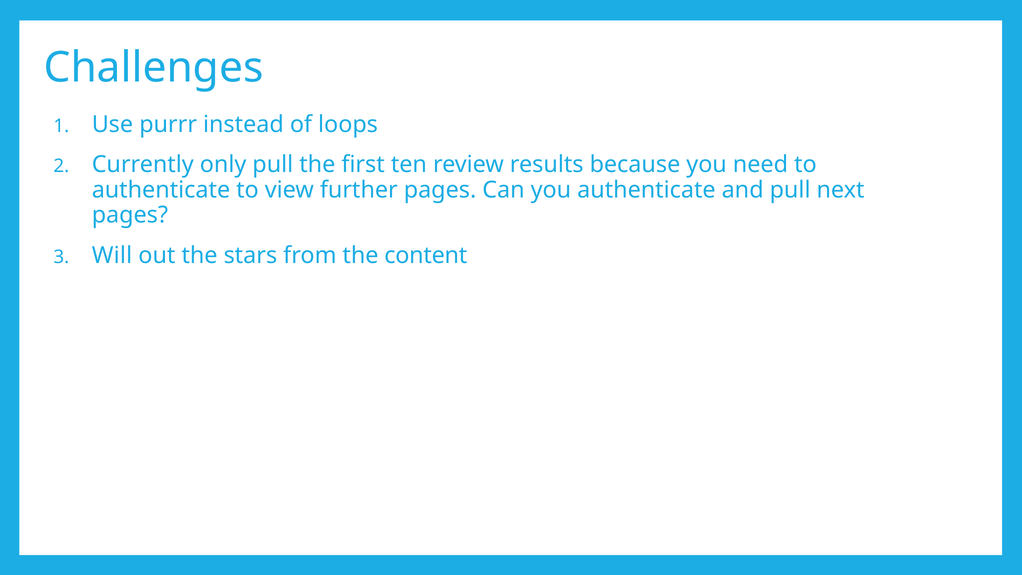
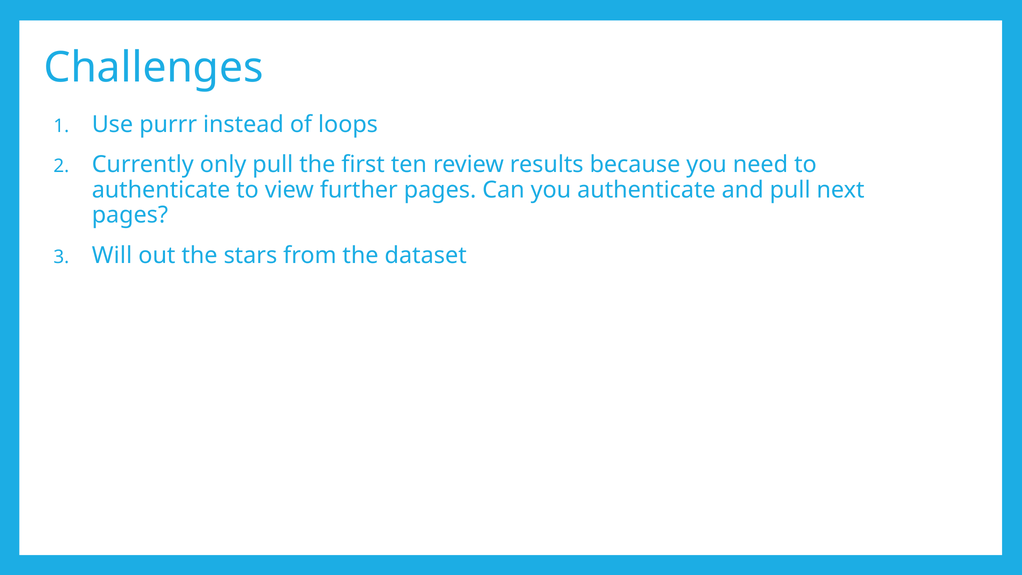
content: content -> dataset
